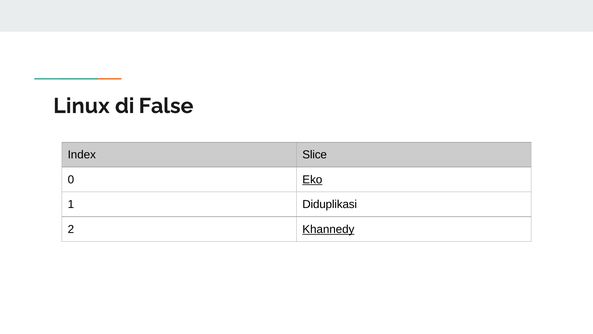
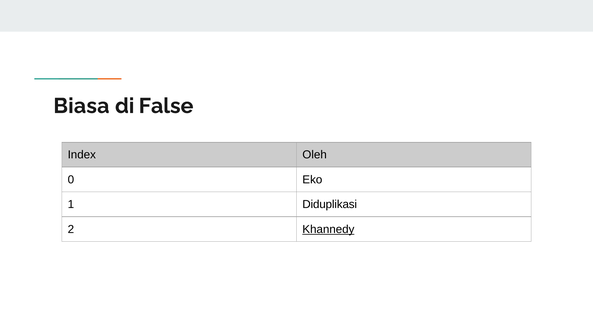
Linux: Linux -> Biasa
Slice: Slice -> Oleh
Eko underline: present -> none
